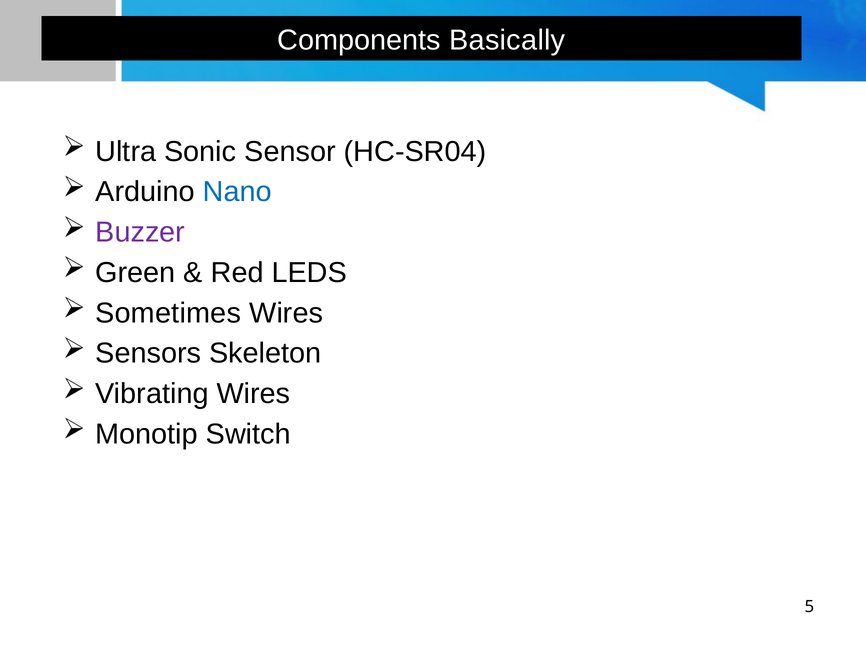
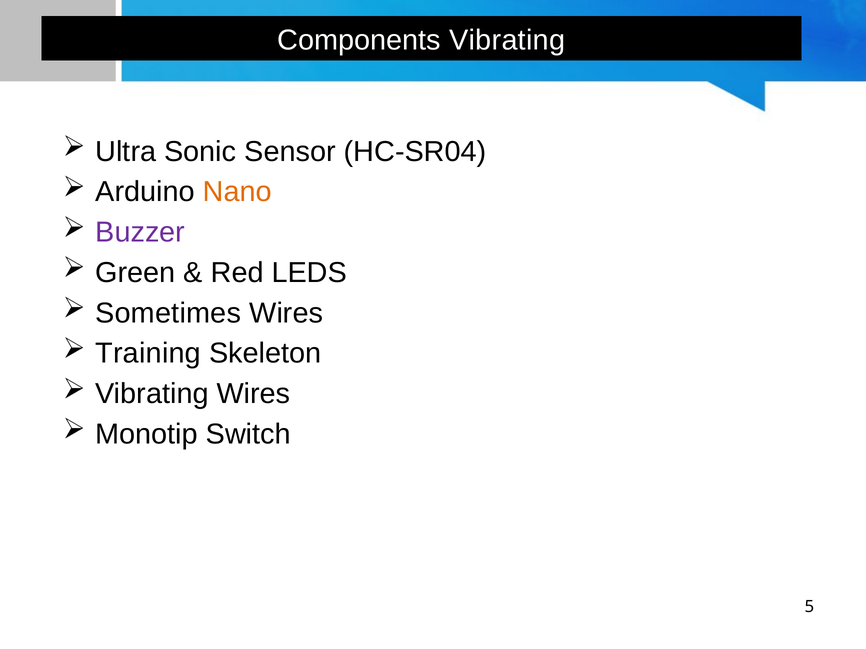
Components Basically: Basically -> Vibrating
Nano colour: blue -> orange
Sensors: Sensors -> Training
